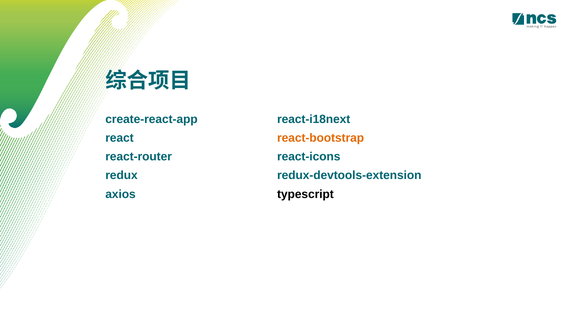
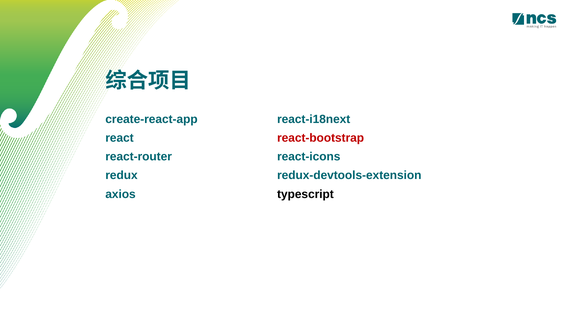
react-bootstrap colour: orange -> red
